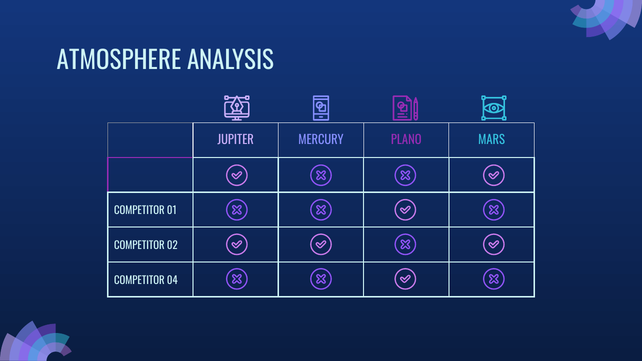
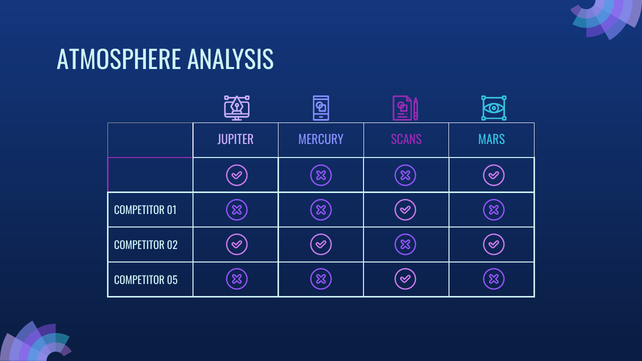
PLANO: PLANO -> SCANS
04: 04 -> 05
